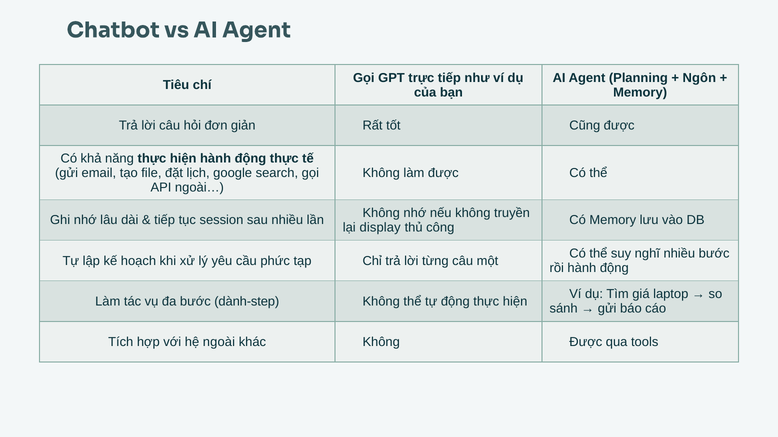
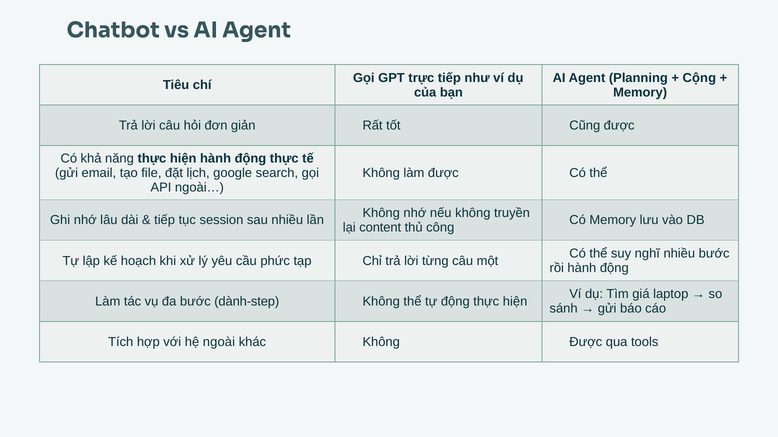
Ngôn: Ngôn -> Cộng
display: display -> content
